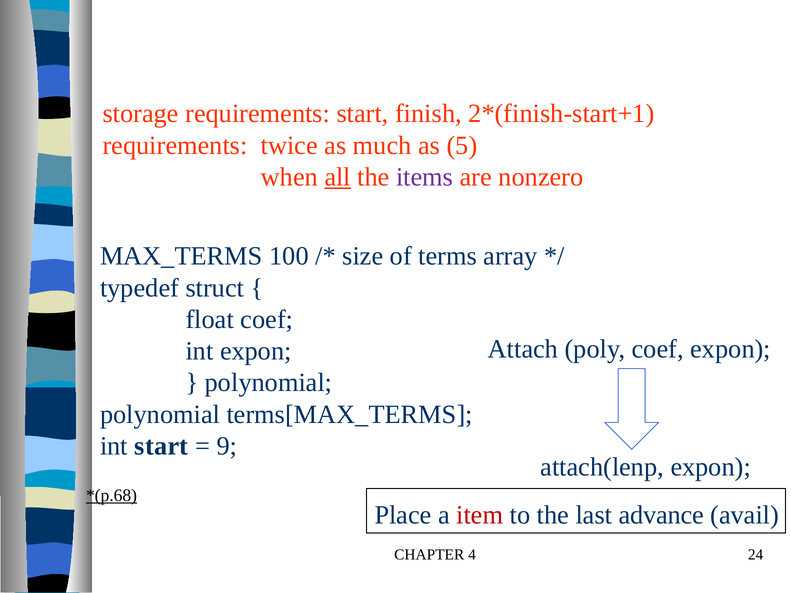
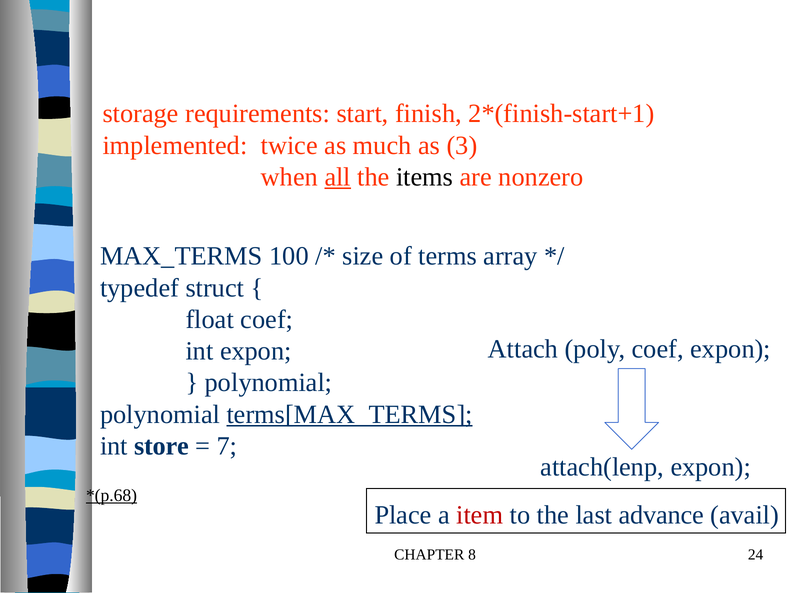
requirements at (175, 145): requirements -> implemented
5: 5 -> 3
items colour: purple -> black
terms[MAX_TERMS underline: none -> present
int start: start -> store
9: 9 -> 7
4: 4 -> 8
